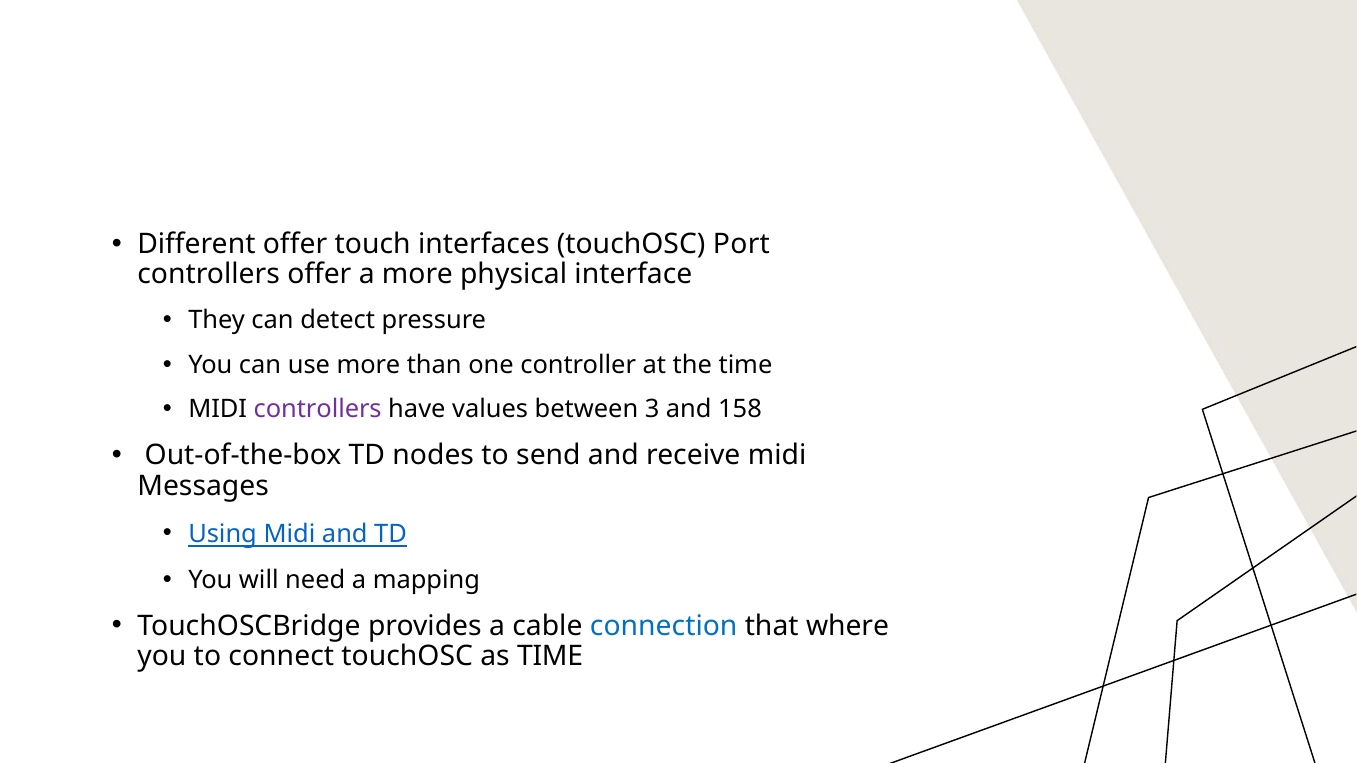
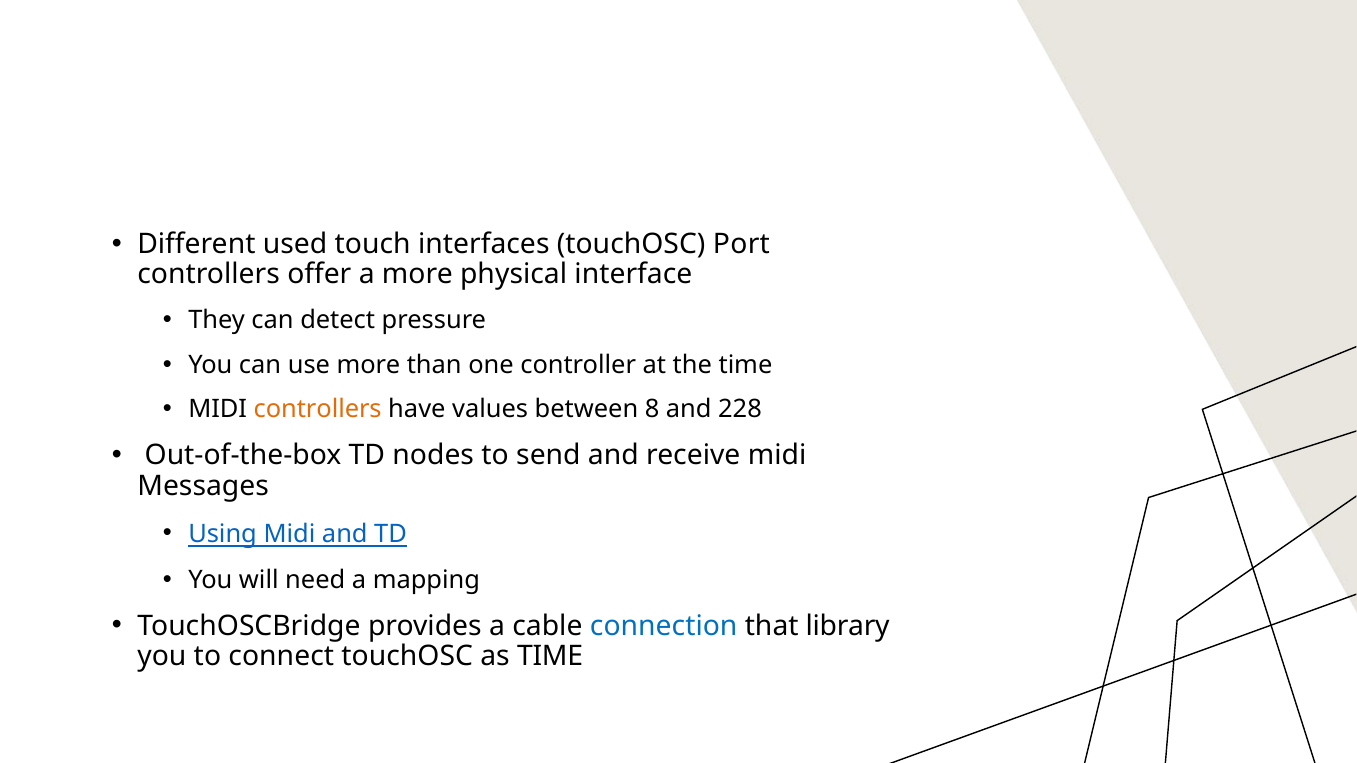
Different offer: offer -> used
controllers at (318, 409) colour: purple -> orange
3: 3 -> 8
158: 158 -> 228
where: where -> library
